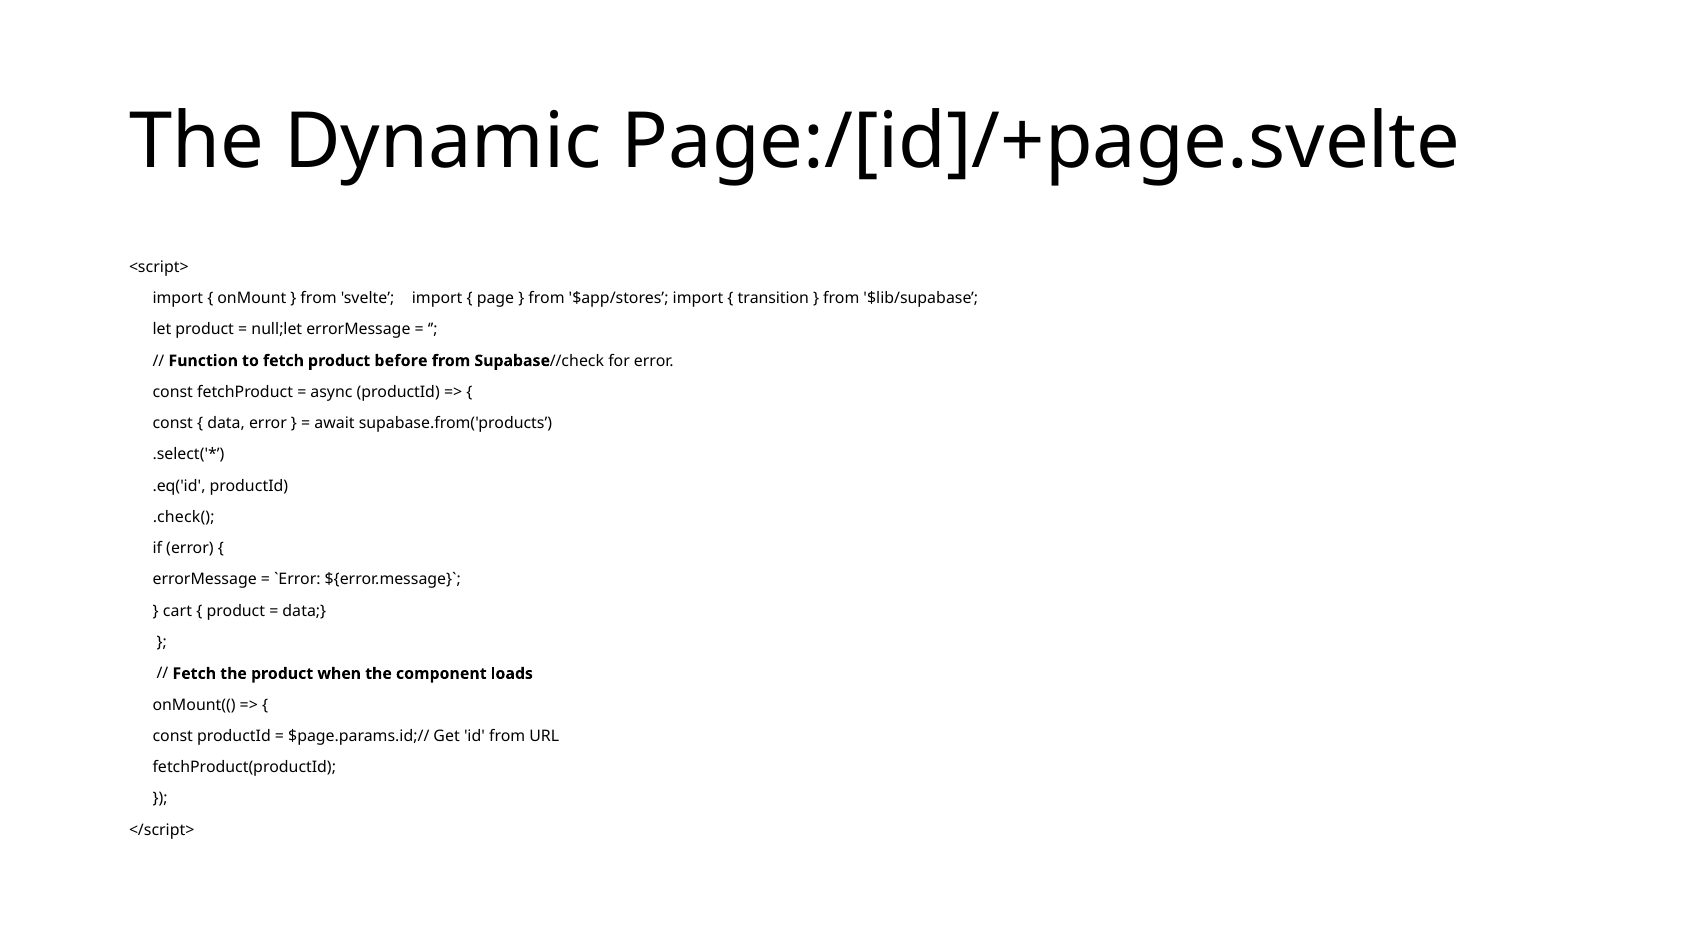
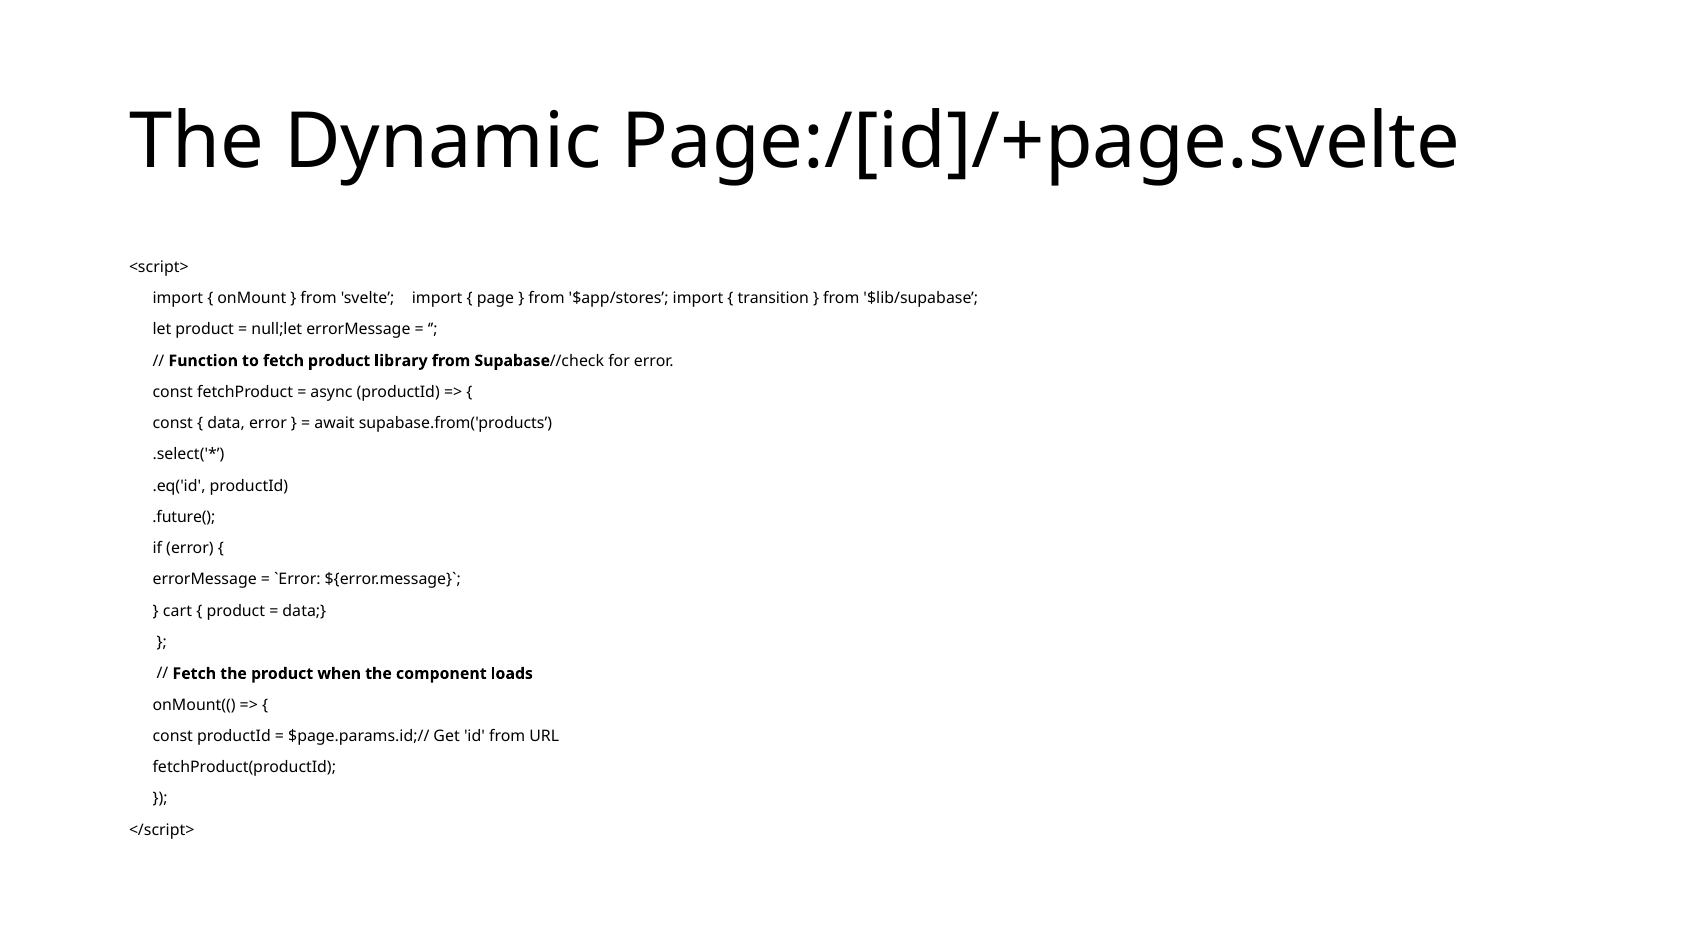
before: before -> library
.check(: .check( -> .future(
